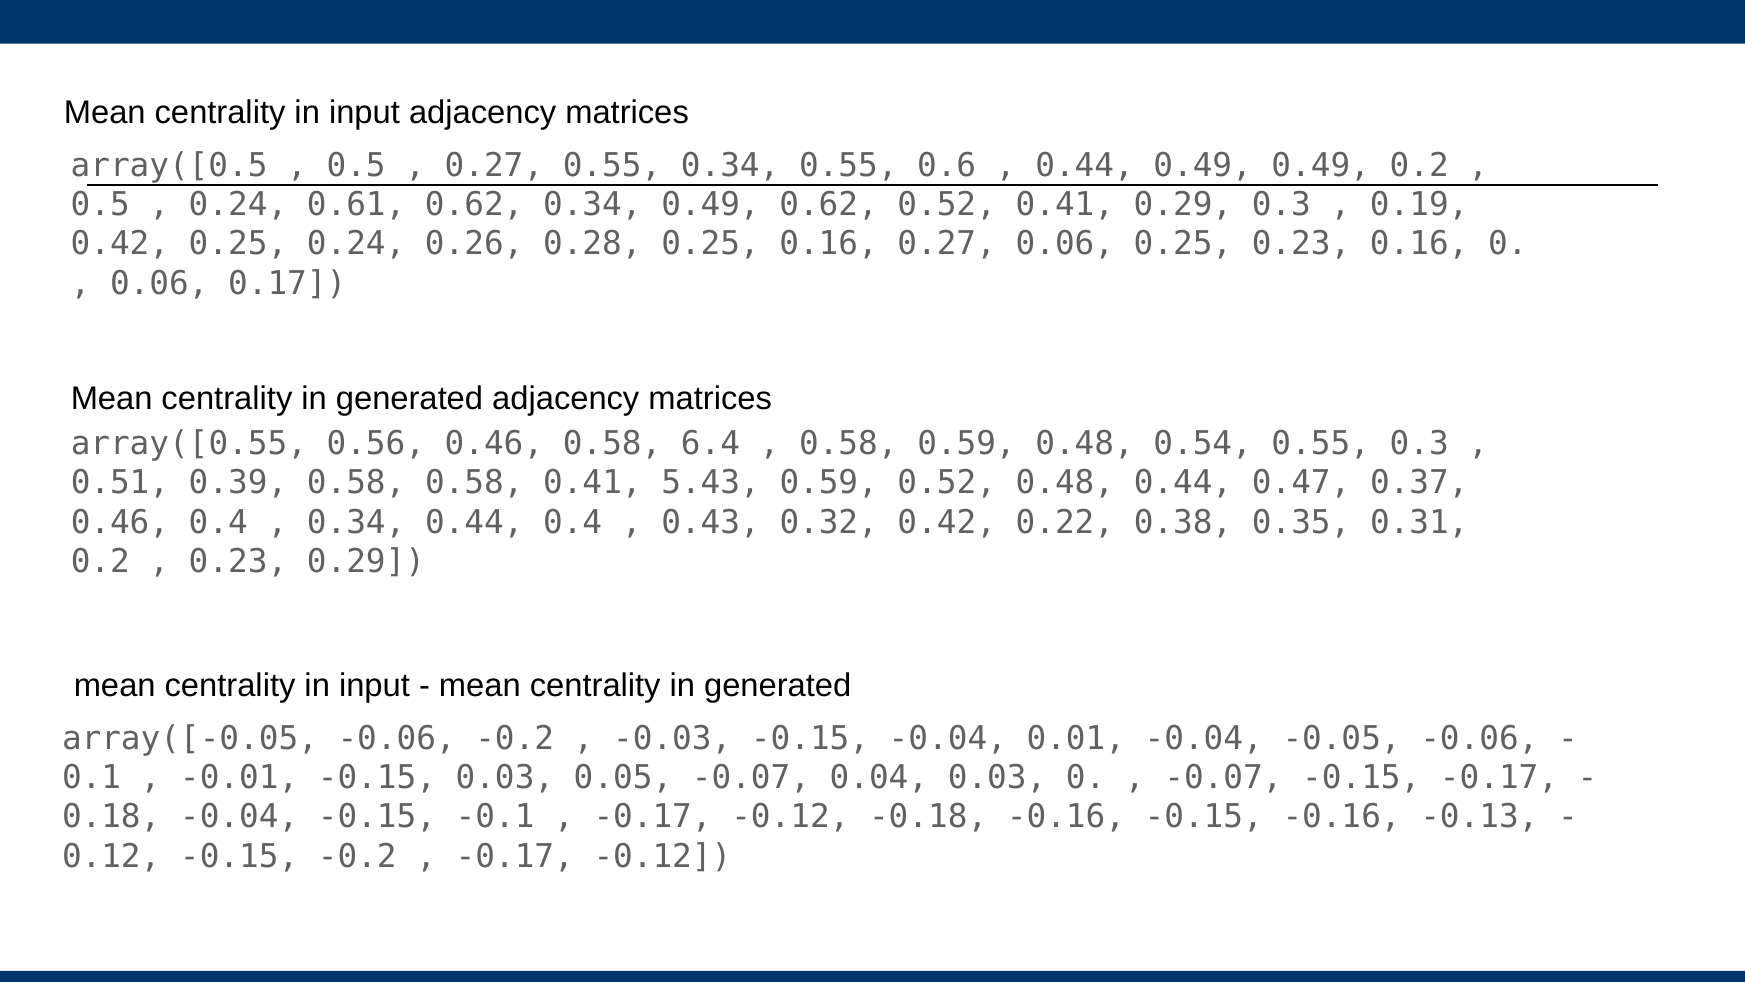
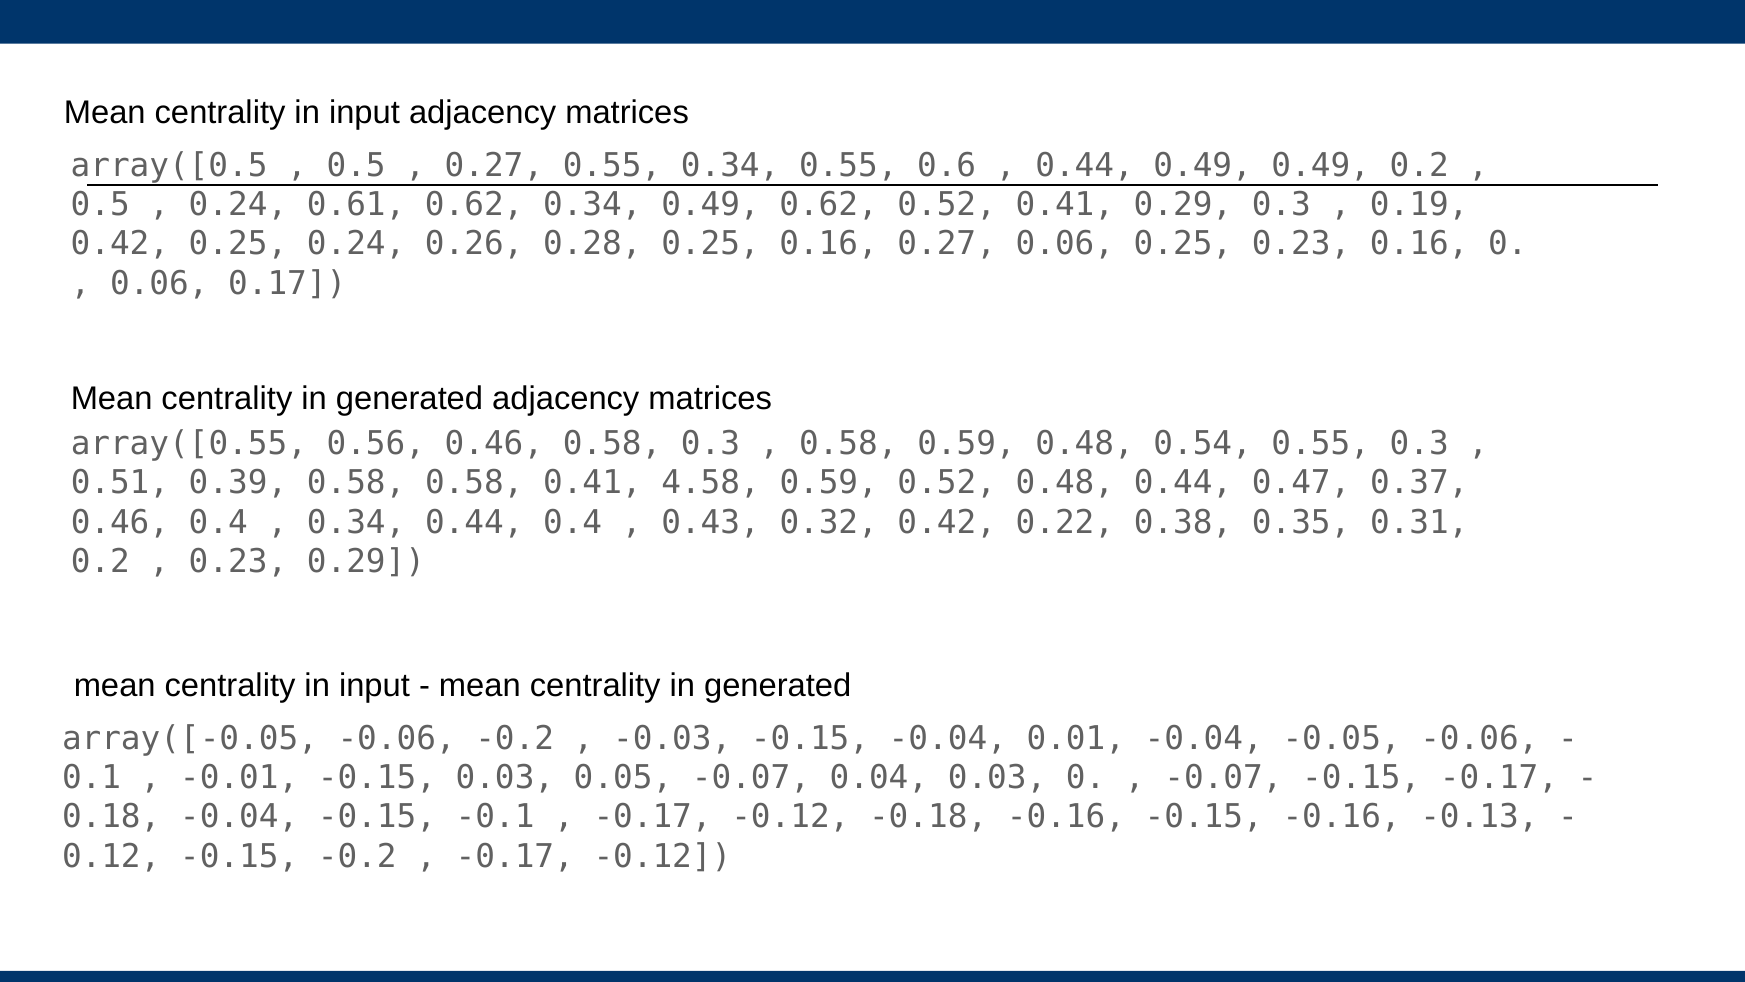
0.58 6.4: 6.4 -> 0.3
5.43: 5.43 -> 4.58
